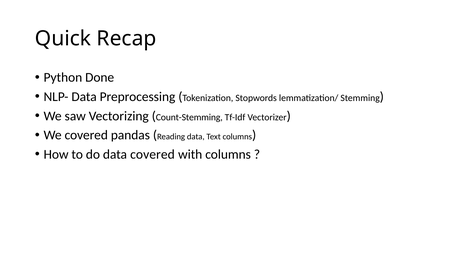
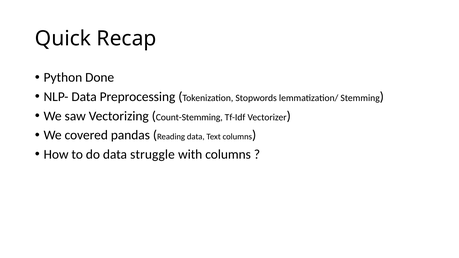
data covered: covered -> struggle
